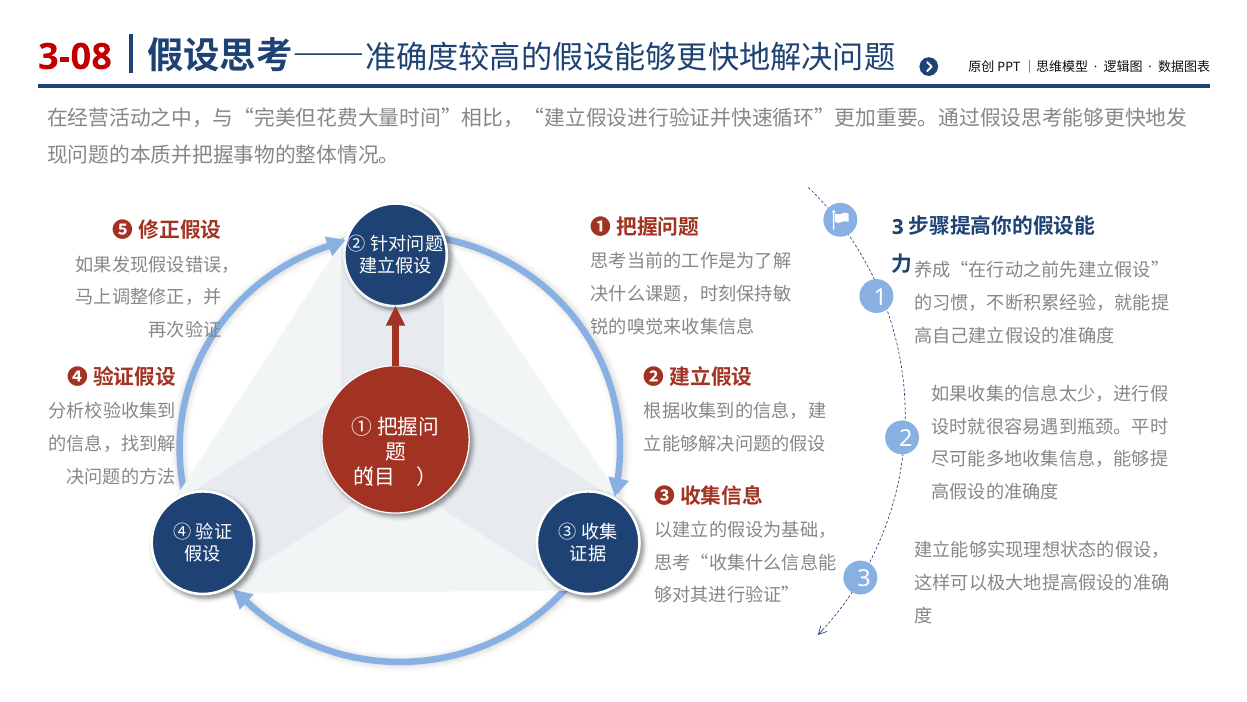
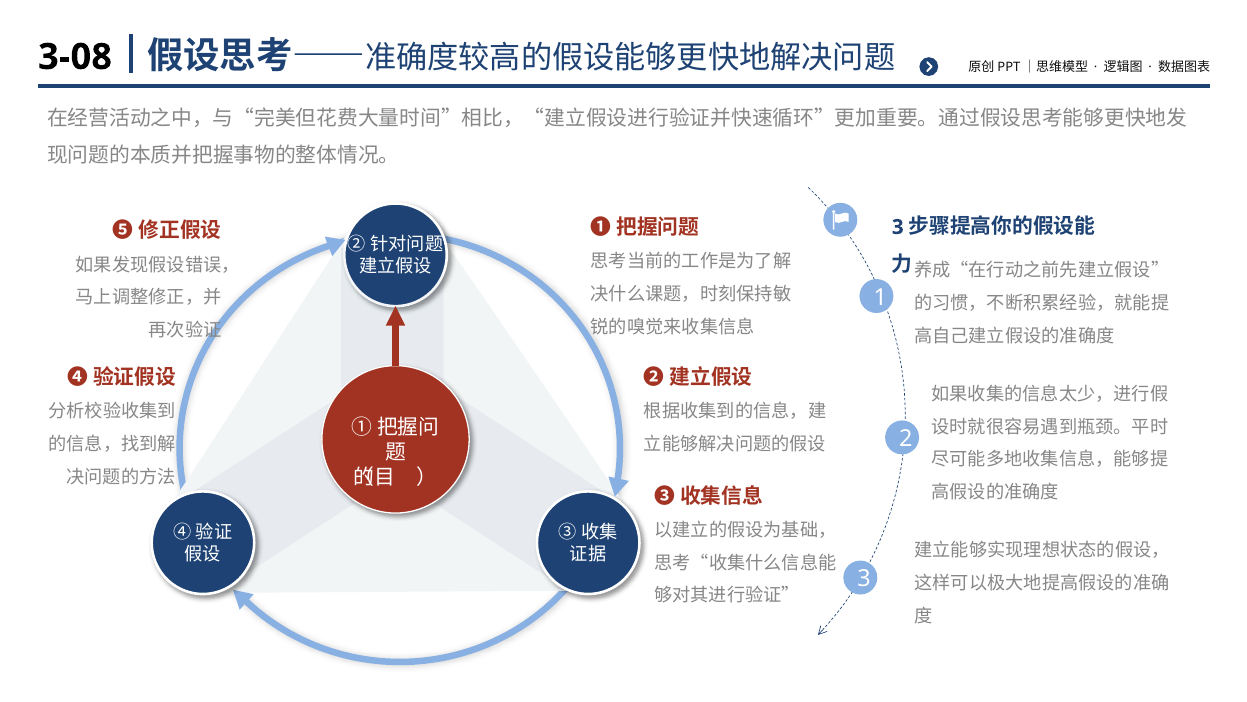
3-08 colour: red -> black
